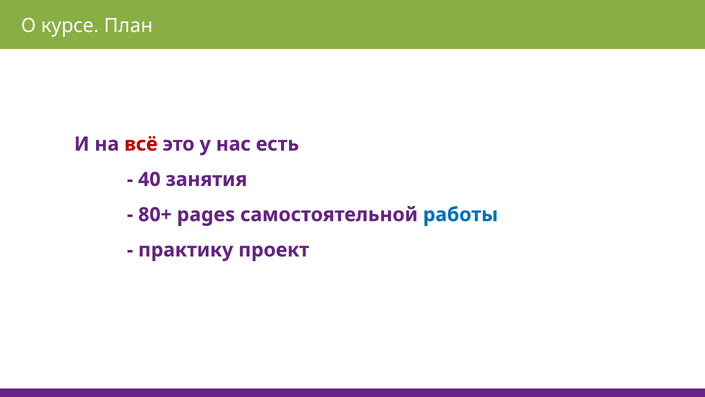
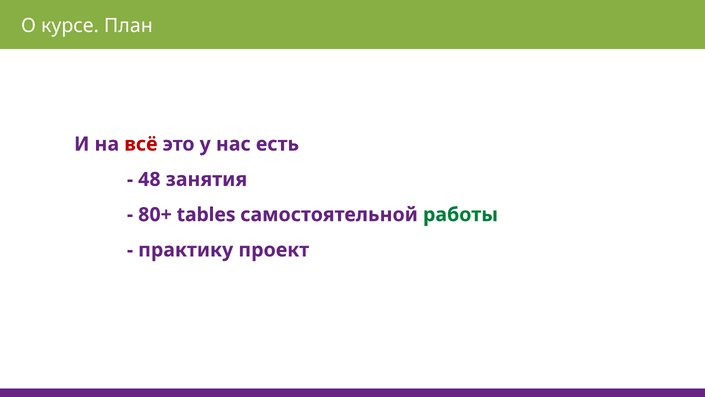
40: 40 -> 48
pages: pages -> tables
работы colour: blue -> green
